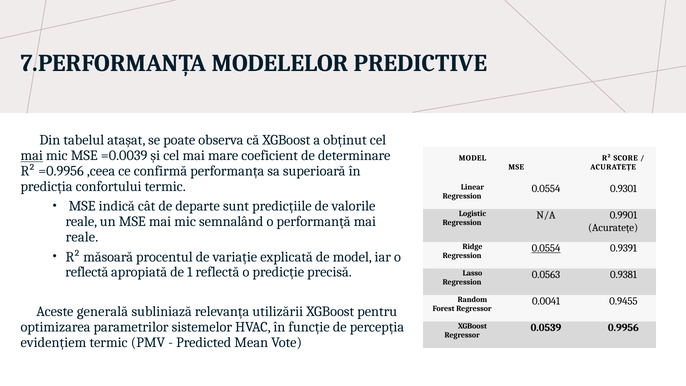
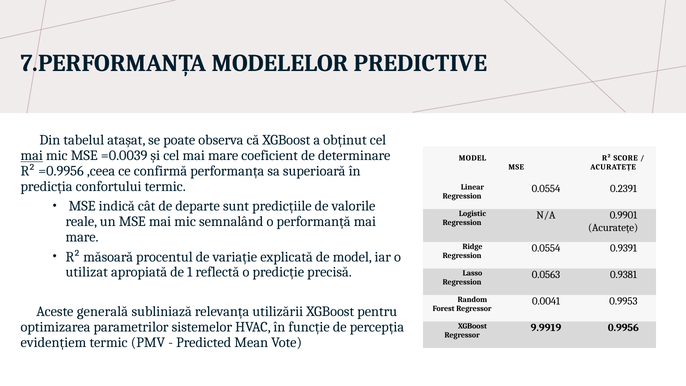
0.9301: 0.9301 -> 0.2391
reale at (82, 237): reale -> mare
0.0554 at (546, 248) underline: present -> none
reflectă at (87, 272): reflectă -> utilizat
0.9455: 0.9455 -> 0.9953
0.0539: 0.0539 -> 9.9919
